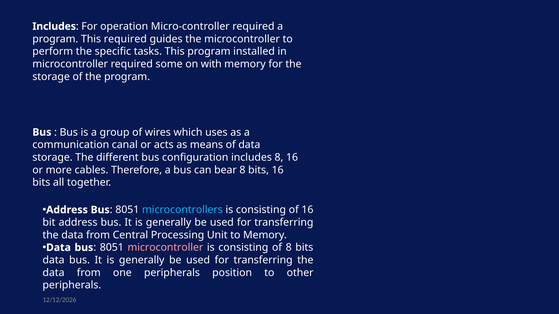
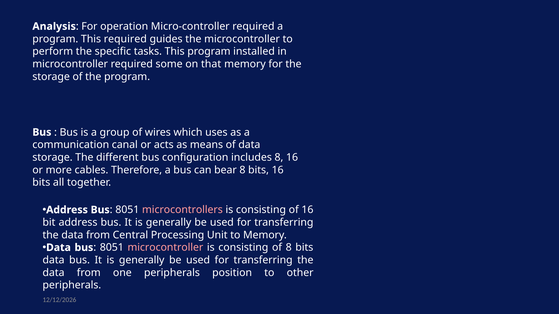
Includes at (54, 26): Includes -> Analysis
with: with -> that
microcontrollers colour: light blue -> pink
